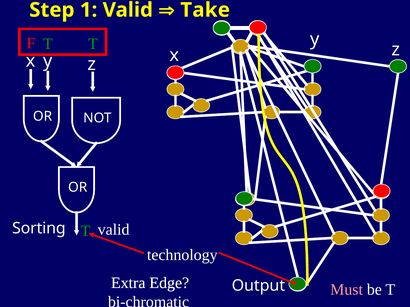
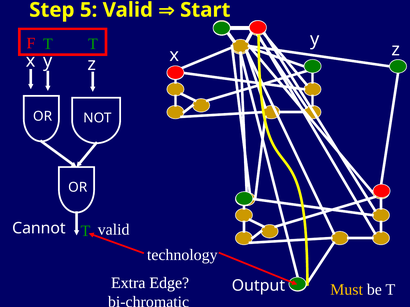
1: 1 -> 5
Take: Take -> Start
Sorting: Sorting -> Cannot
Must colour: pink -> yellow
